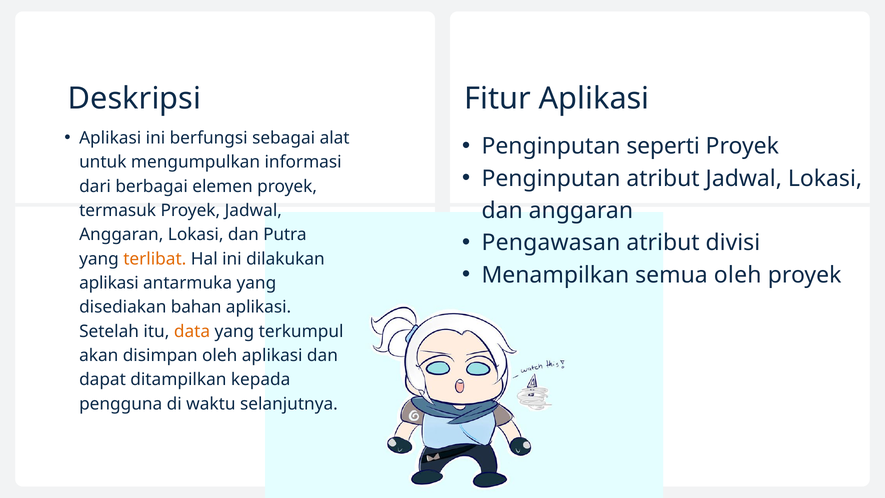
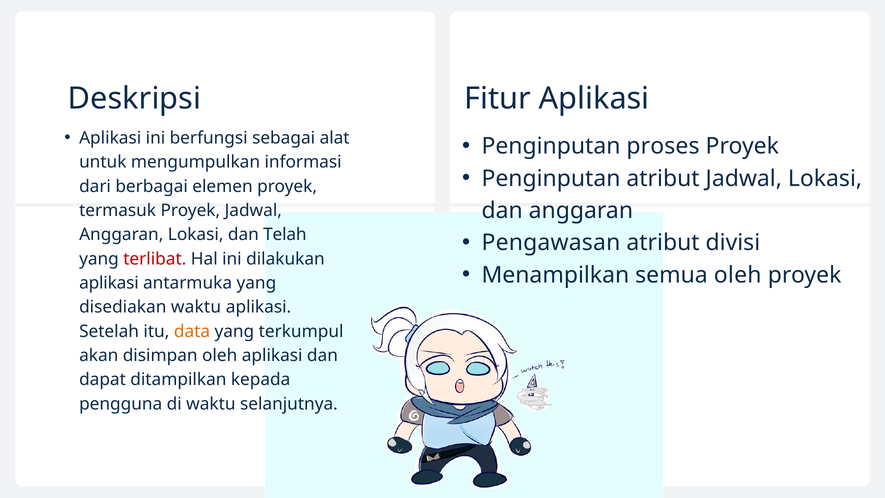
seperti: seperti -> proses
Putra: Putra -> Telah
terlibat colour: orange -> red
disediakan bahan: bahan -> waktu
